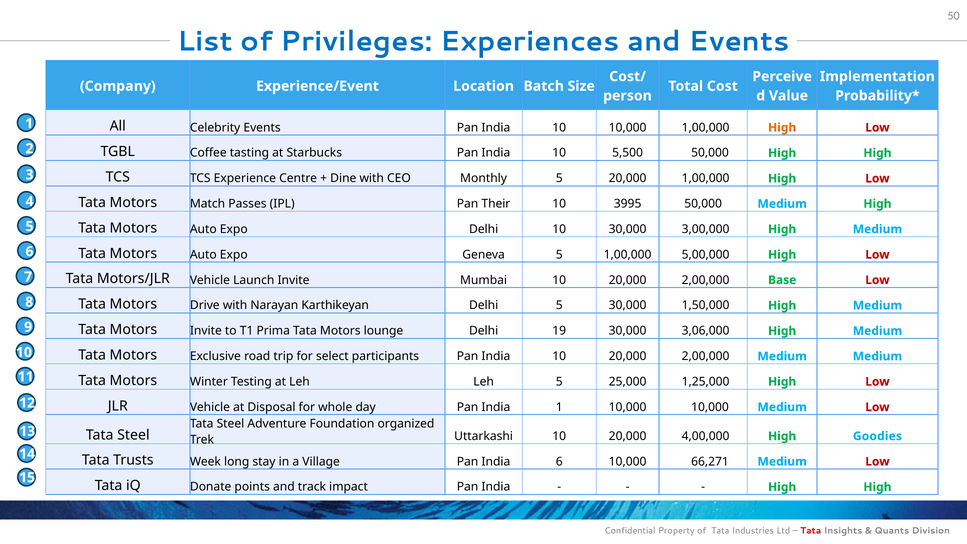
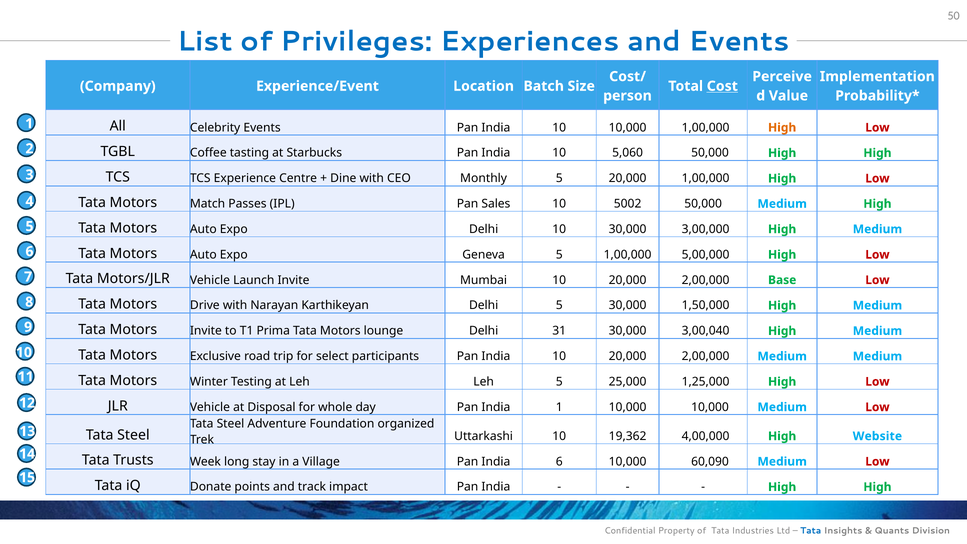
Cost underline: none -> present
5,500: 5,500 -> 5,060
Their: Their -> Sales
3995: 3995 -> 5002
19: 19 -> 31
3,06,000: 3,06,000 -> 3,00,040
Uttarkashi 10 20,000: 20,000 -> 19,362
Goodies: Goodies -> Website
66,271: 66,271 -> 60,090
Tata at (811, 531) colour: red -> blue
